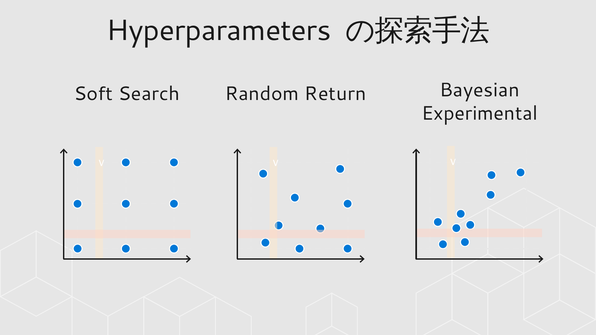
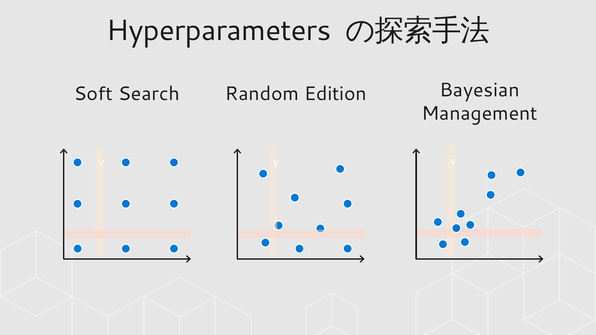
Return: Return -> Edition
Experimental: Experimental -> Management
